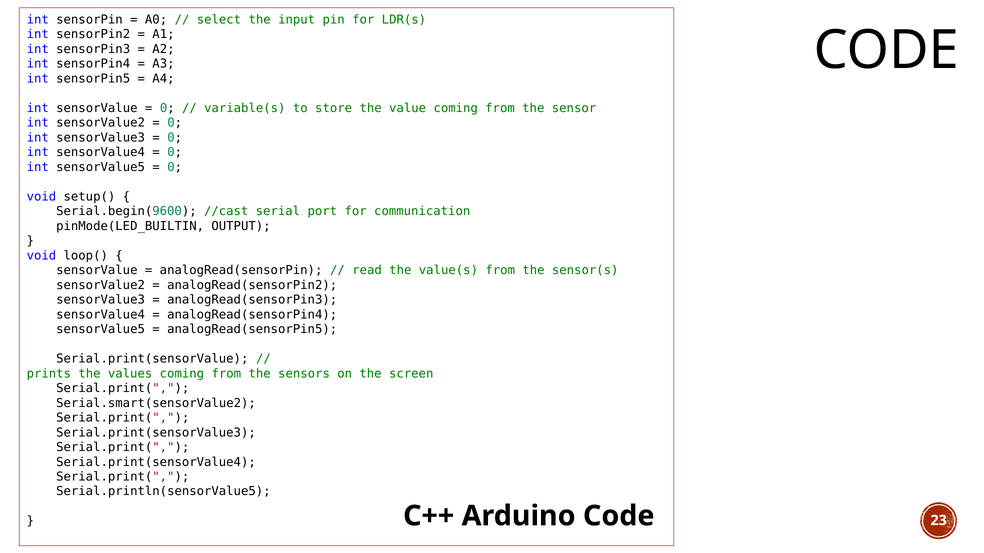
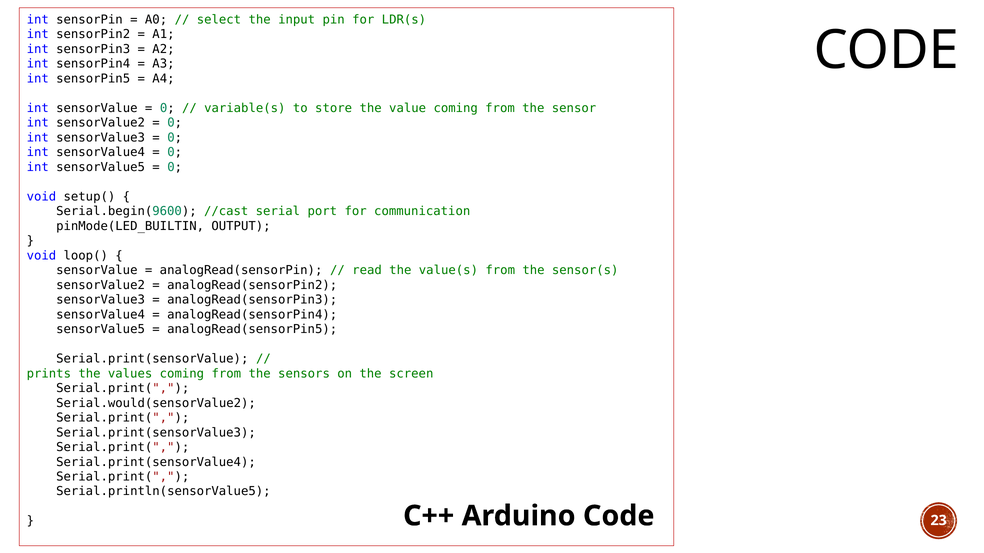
Serial.smart(sensorValue2: Serial.smart(sensorValue2 -> Serial.would(sensorValue2
